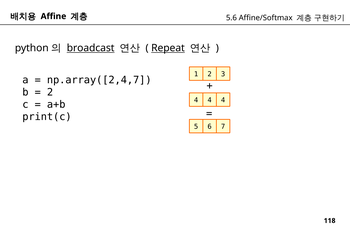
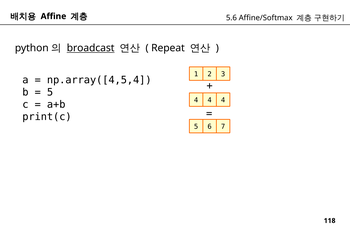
Repeat underline: present -> none
np.array([2,4,7: np.array([2,4,7 -> np.array([4,5,4
2 at (50, 92): 2 -> 5
